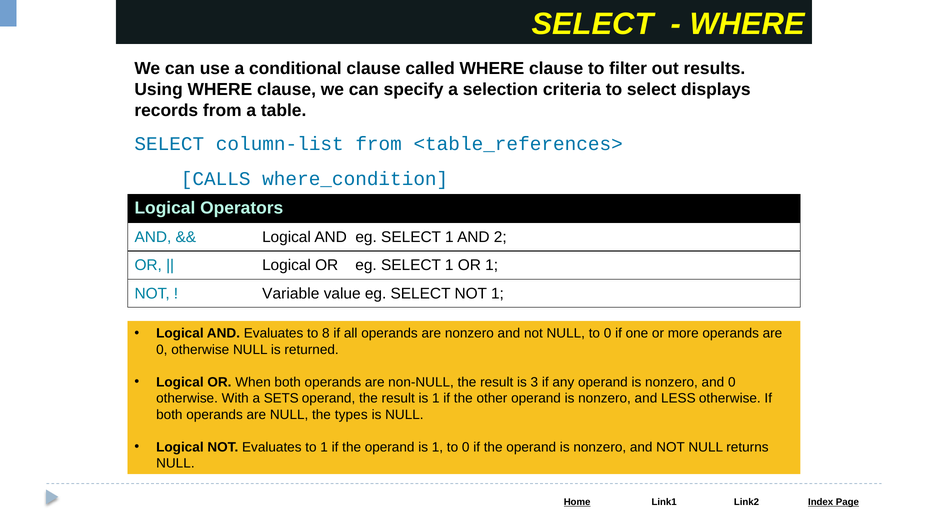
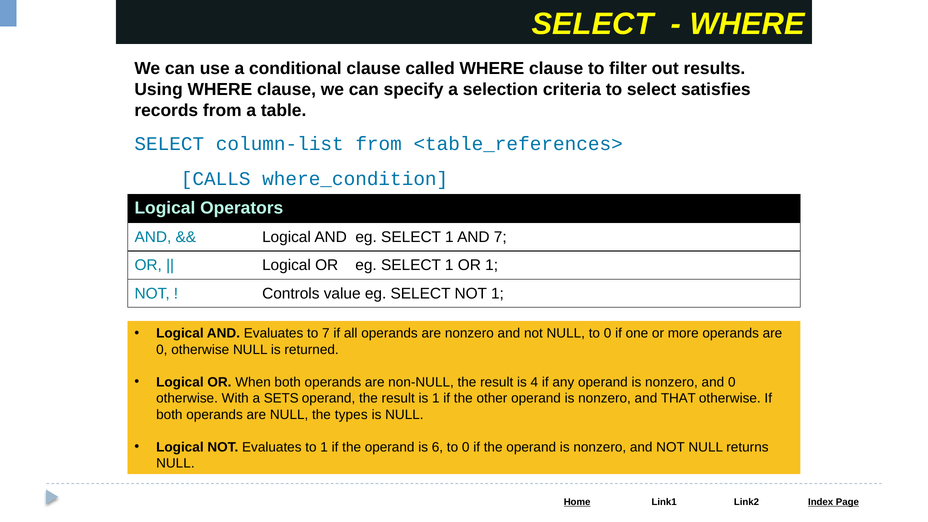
displays: displays -> satisfies
AND 2: 2 -> 7
Variable: Variable -> Controls
to 8: 8 -> 7
3: 3 -> 4
LESS: LESS -> THAT
operand is 1: 1 -> 6
